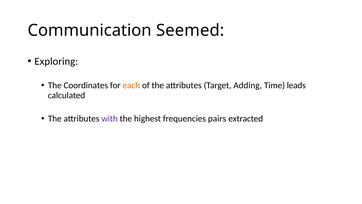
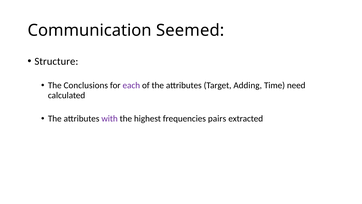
Exploring: Exploring -> Structure
Coordinates: Coordinates -> Conclusions
each colour: orange -> purple
leads: leads -> need
